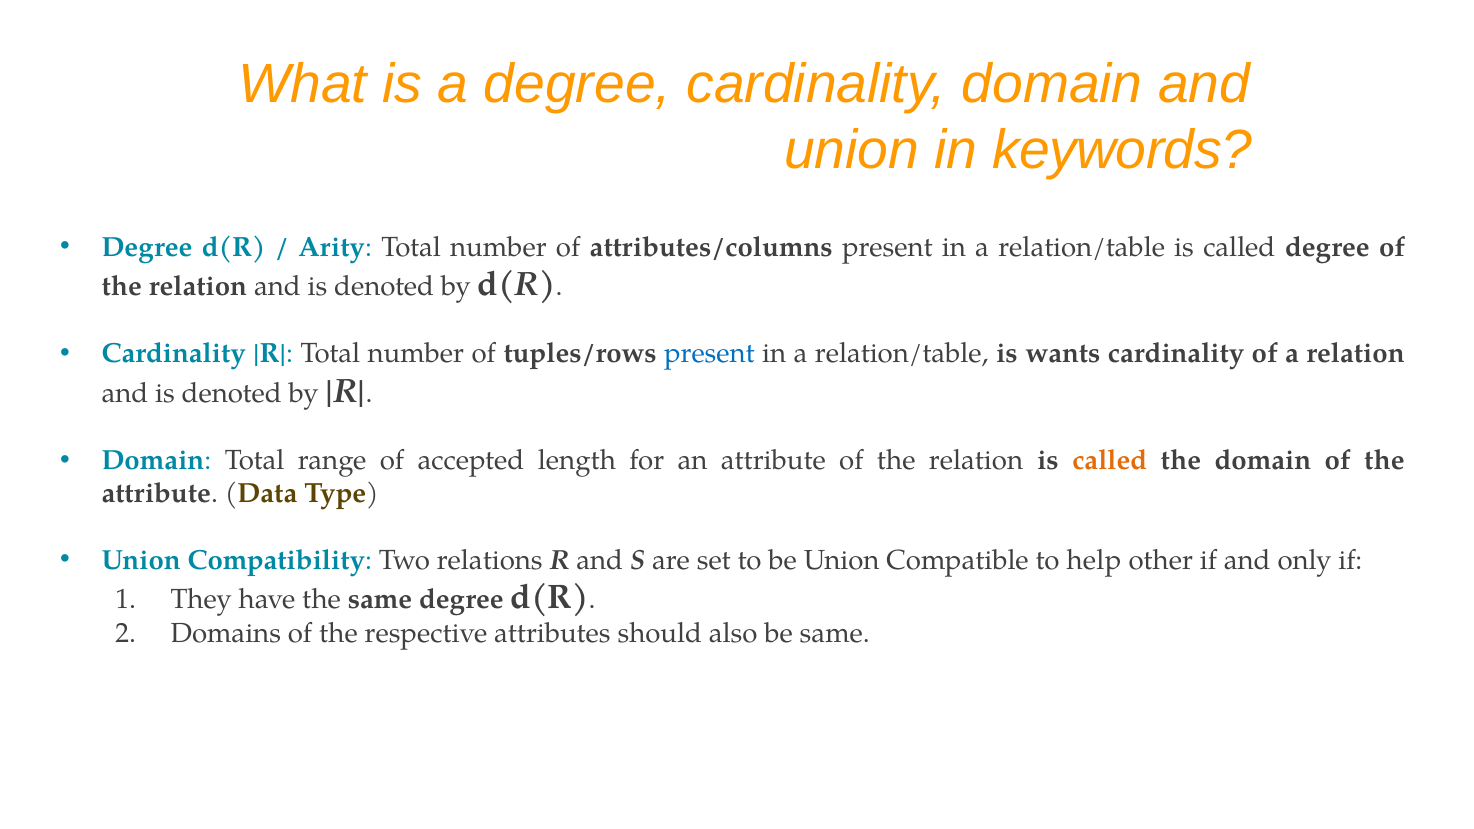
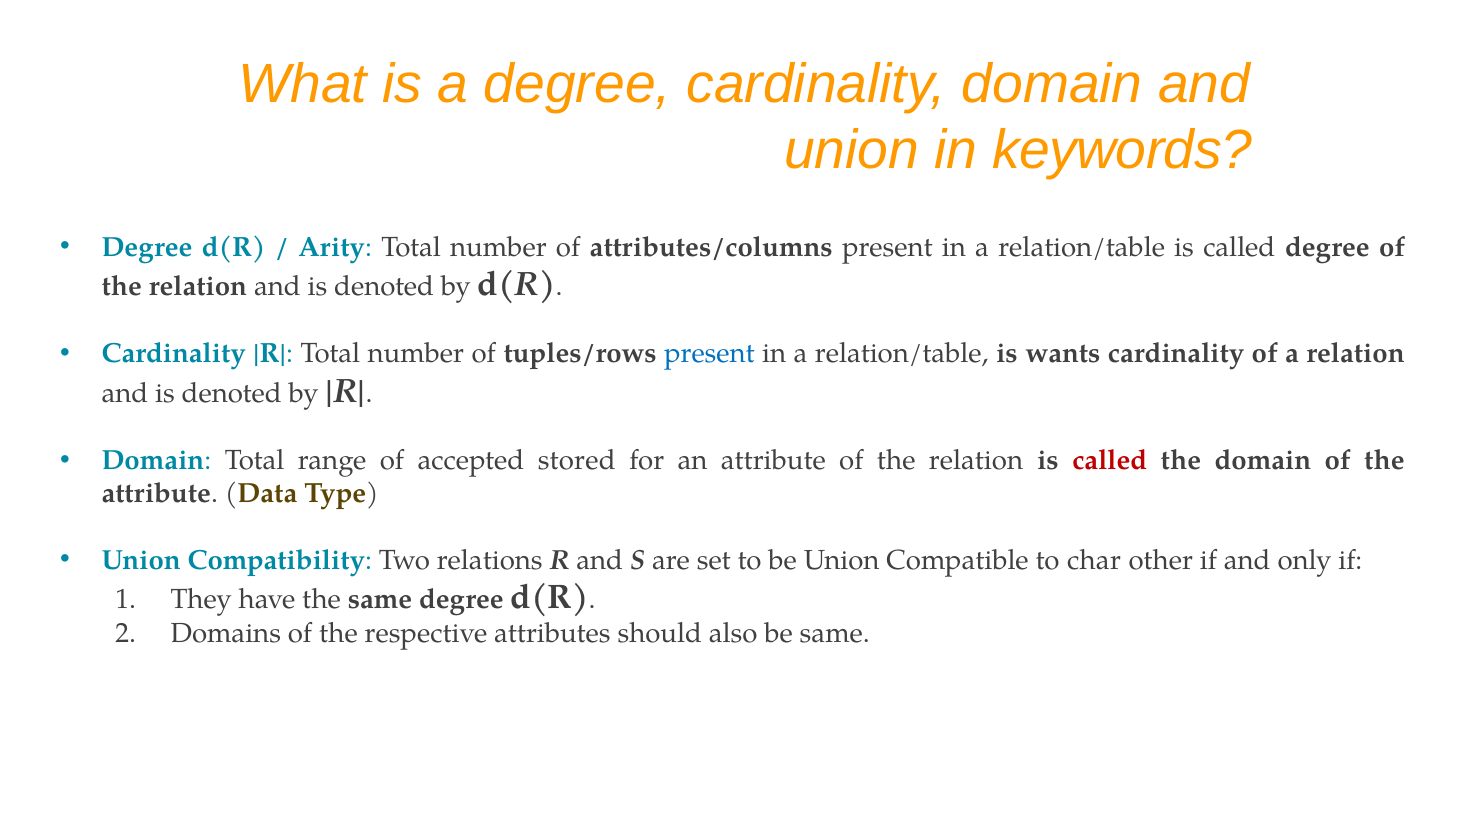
length: length -> stored
called at (1110, 461) colour: orange -> red
help: help -> char
